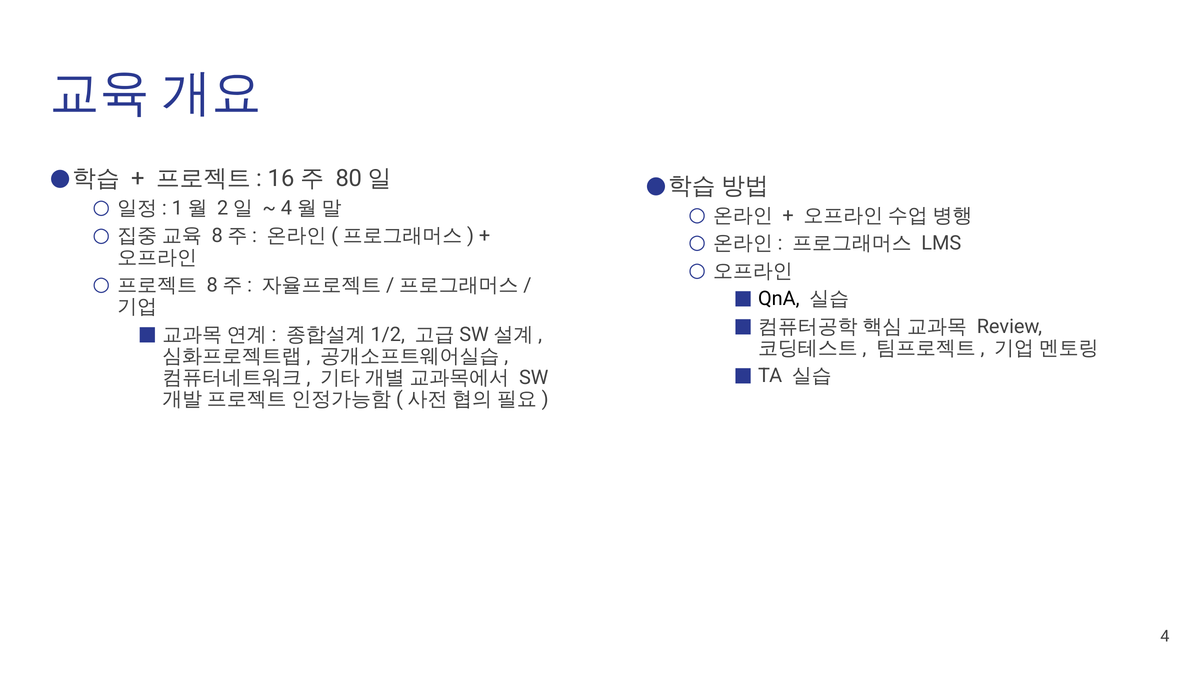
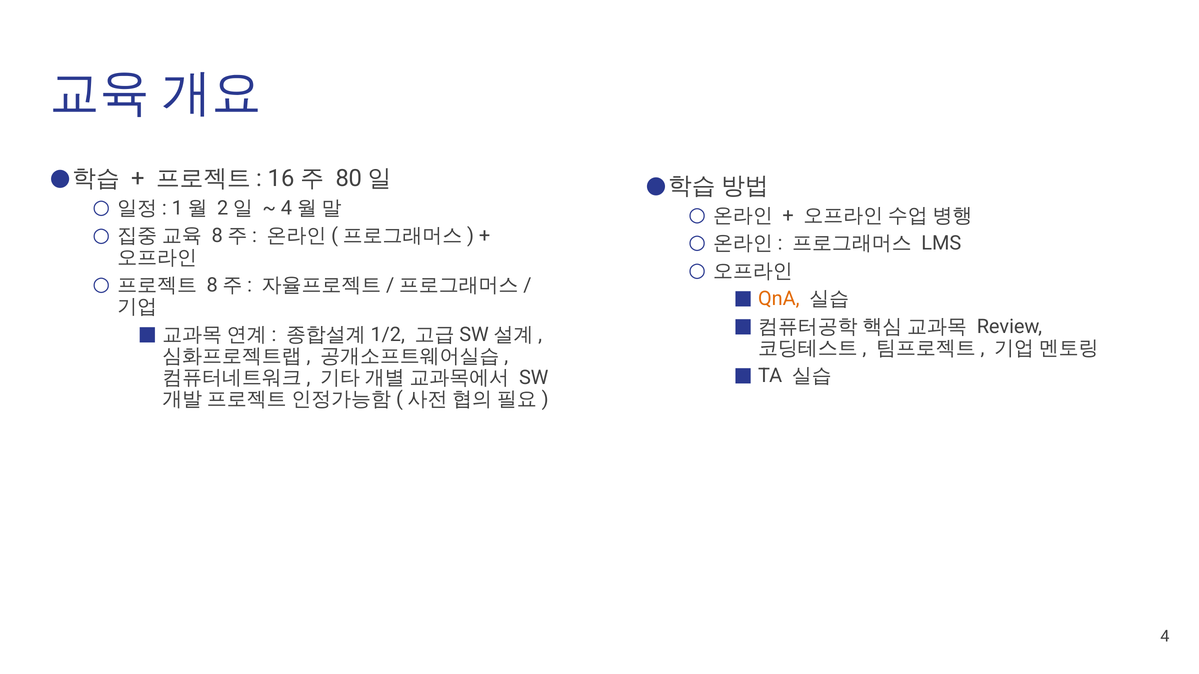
QnA colour: black -> orange
